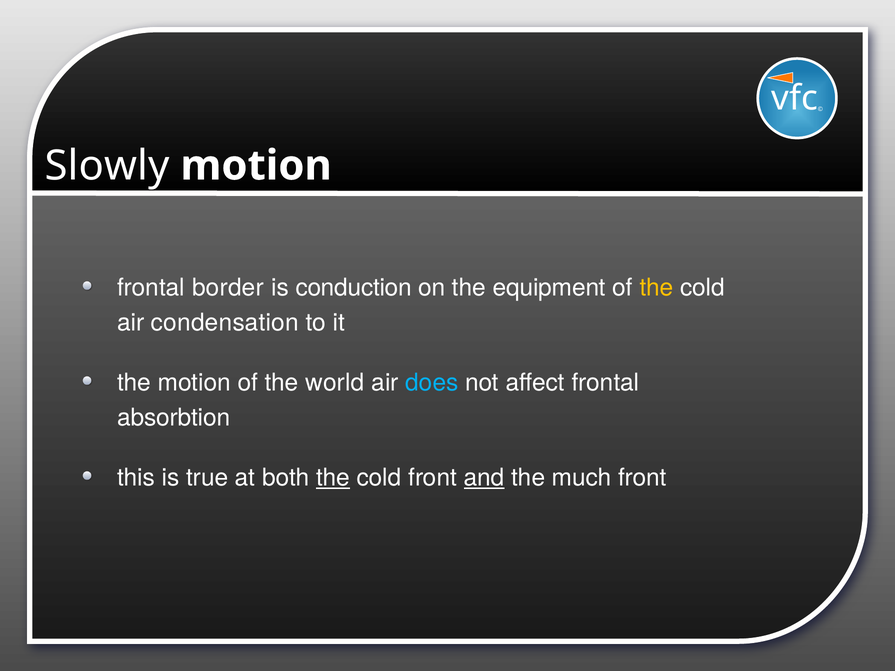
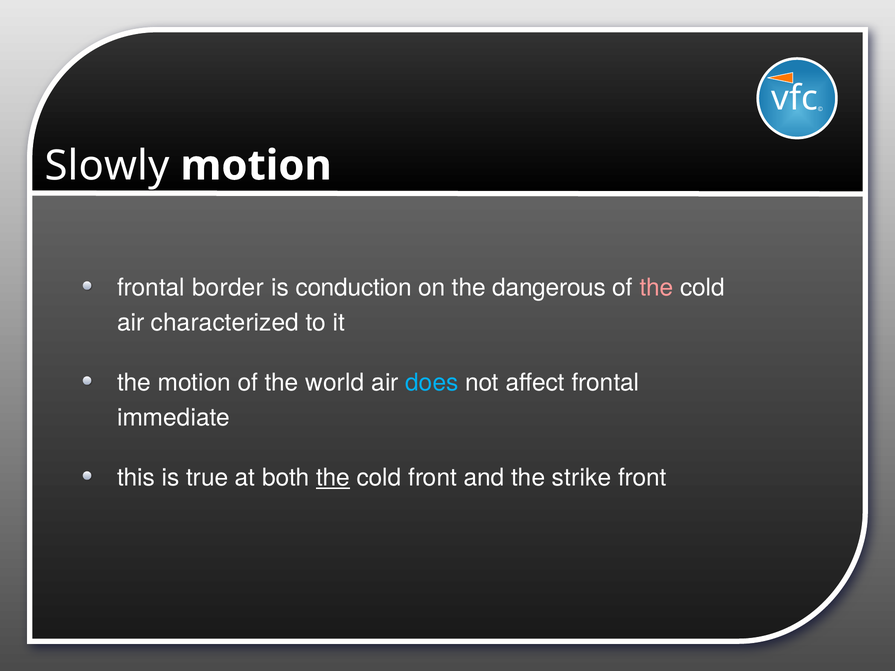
equipment: equipment -> dangerous
the at (657, 288) colour: yellow -> pink
condensation: condensation -> characterized
absorbtion: absorbtion -> immediate
and underline: present -> none
much: much -> strike
